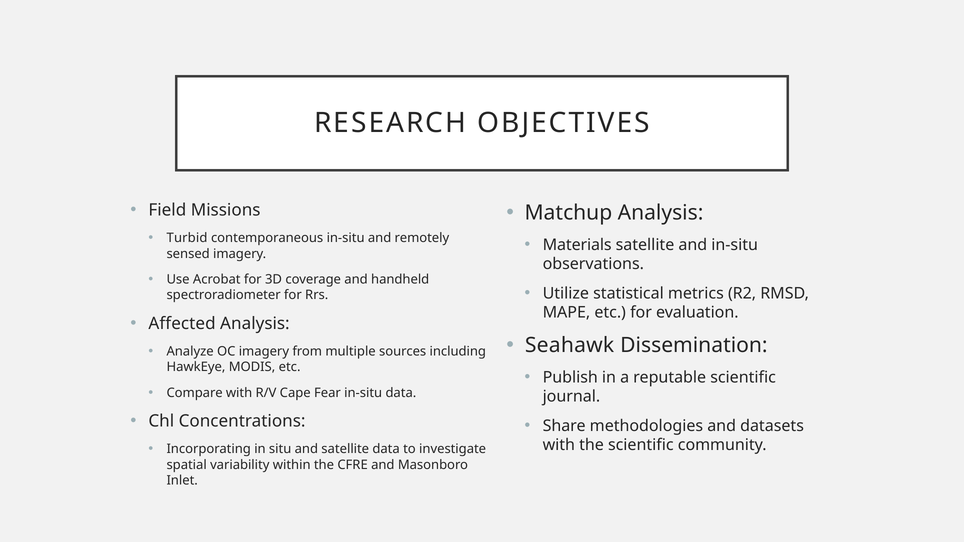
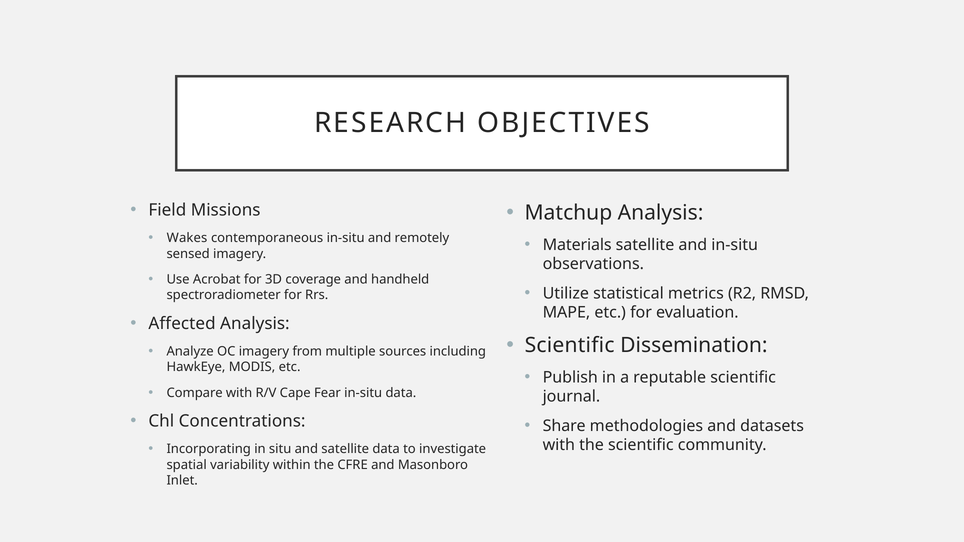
Turbid: Turbid -> Wakes
Seahawk at (570, 345): Seahawk -> Scientific
